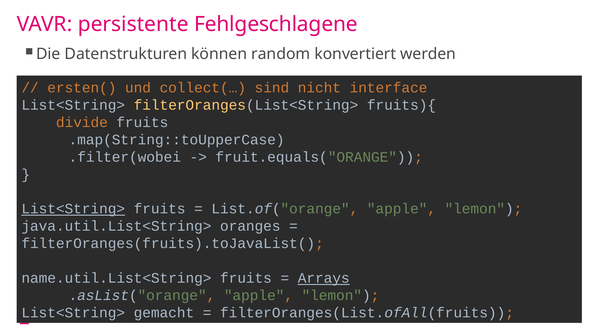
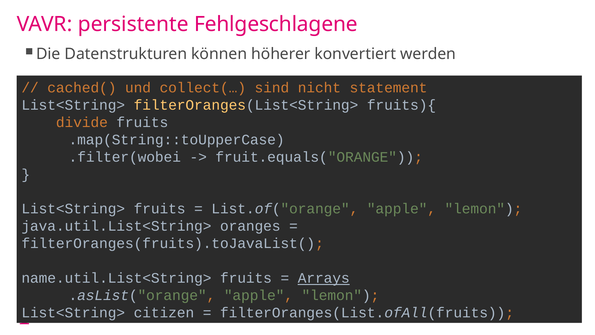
random: random -> höherer
ersten(: ersten( -> cached(
interface: interface -> statement
List<String> at (73, 209) underline: present -> none
gemacht: gemacht -> citizen
